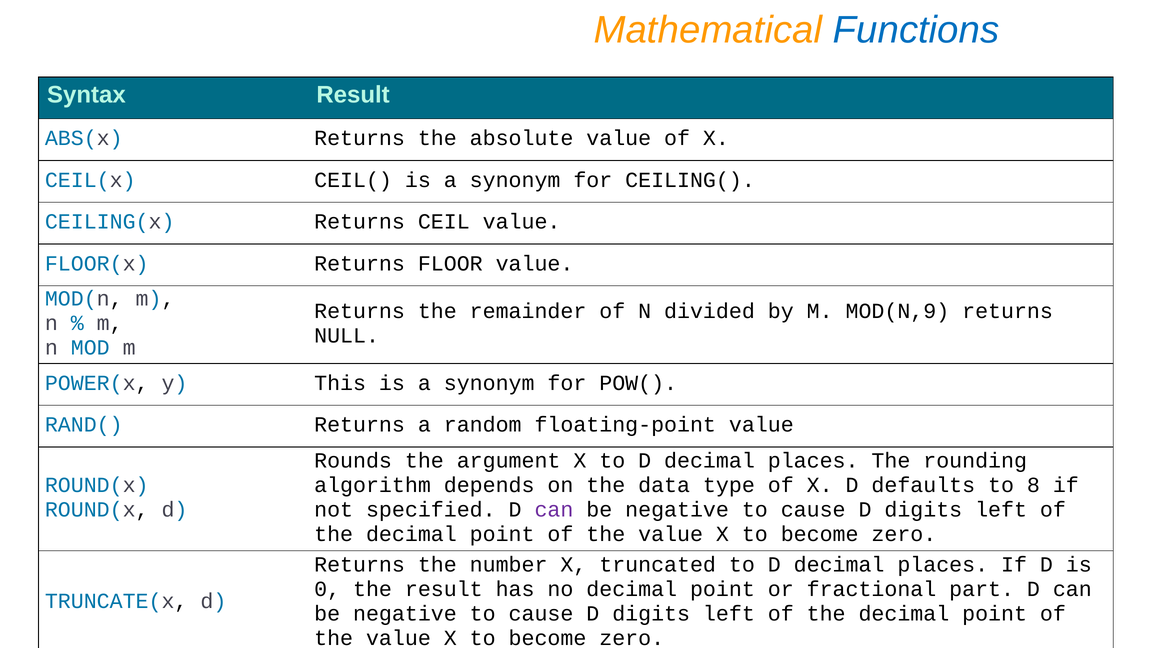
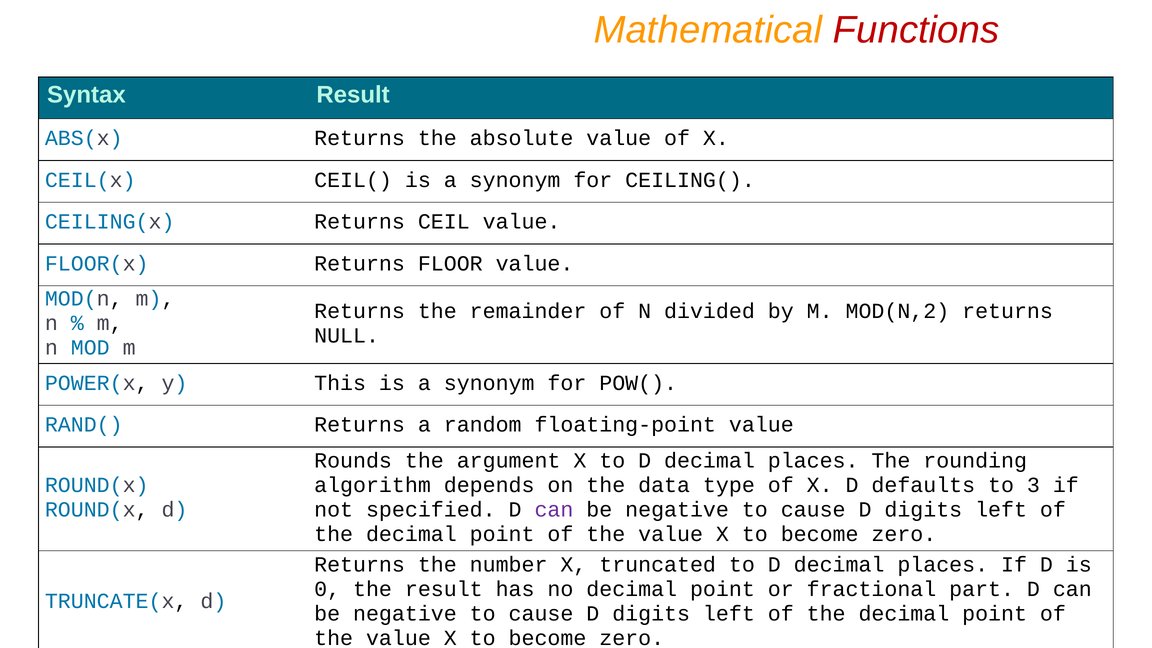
Functions colour: blue -> red
MOD(N,9: MOD(N,9 -> MOD(N,2
8: 8 -> 3
